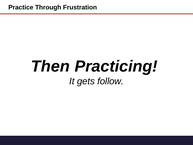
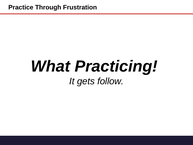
Then: Then -> What
